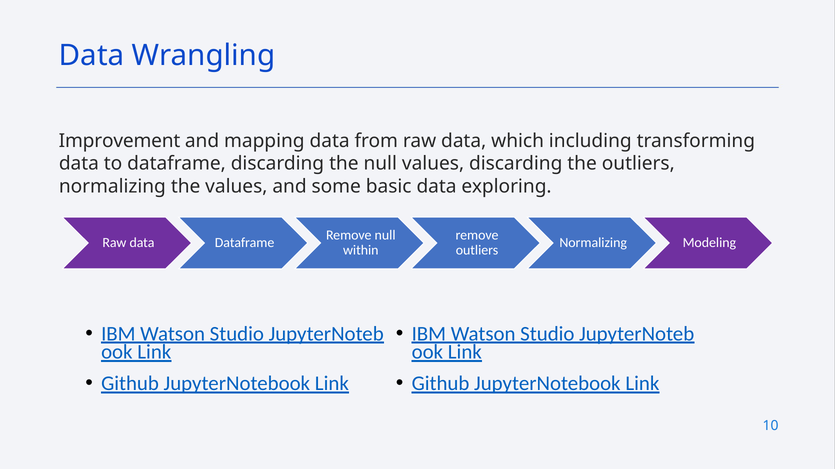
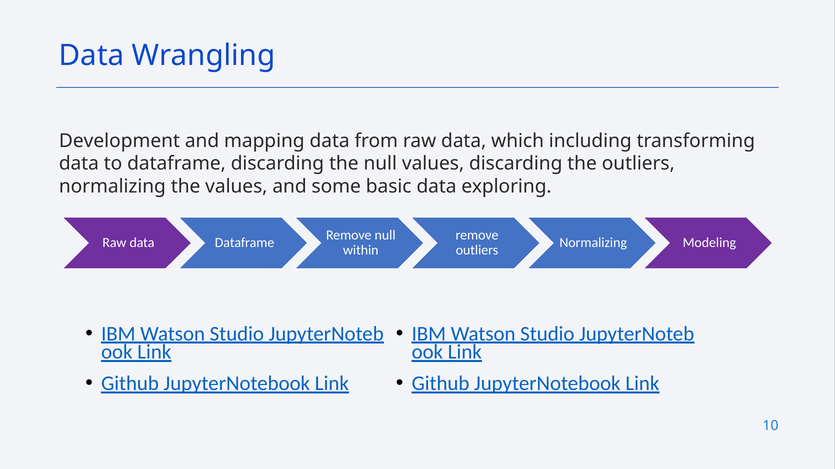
Improvement: Improvement -> Development
